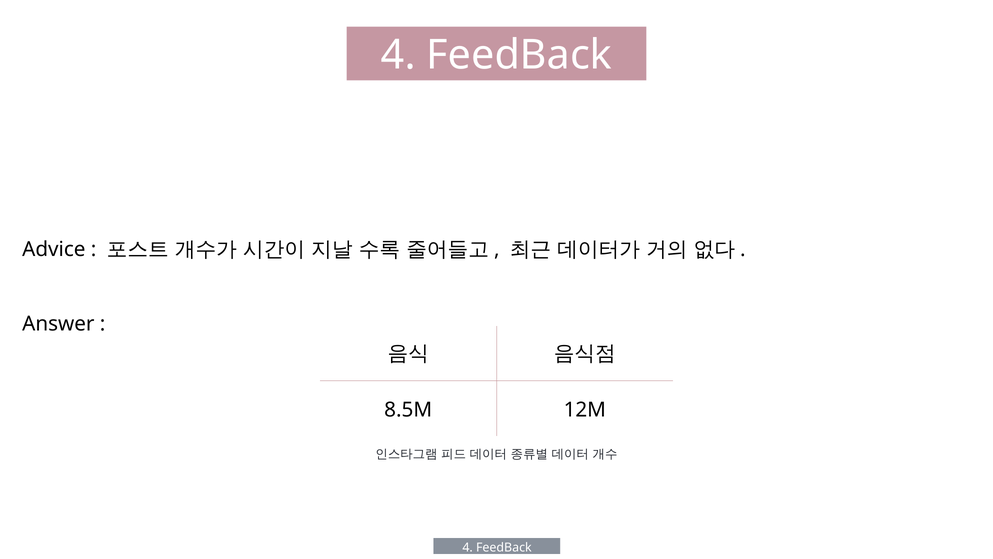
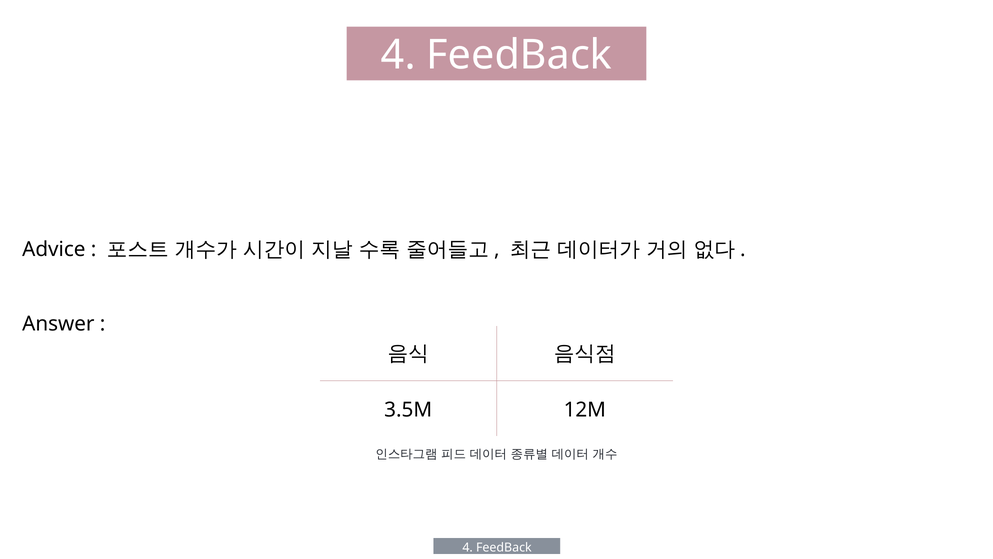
8.5M: 8.5M -> 3.5M
